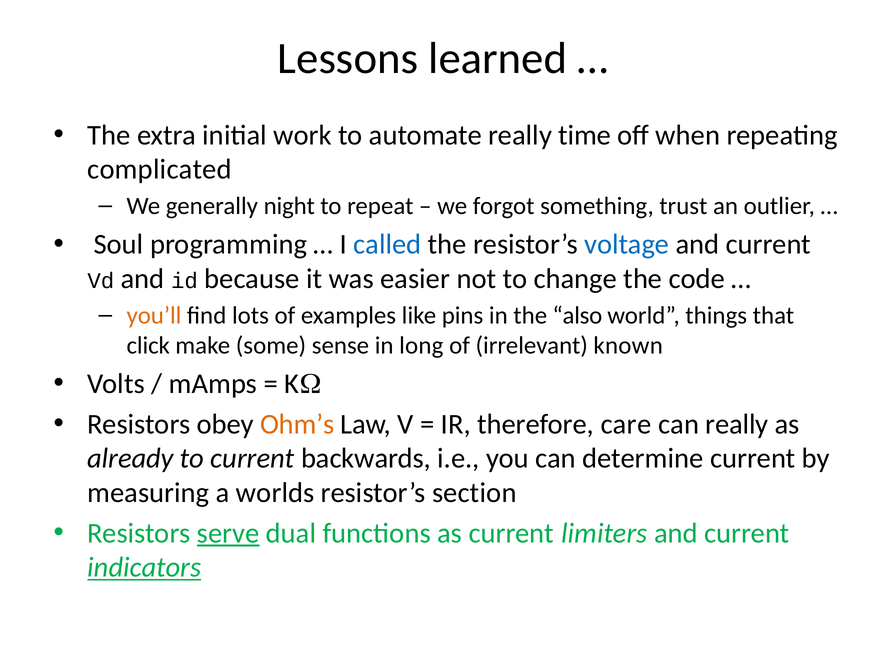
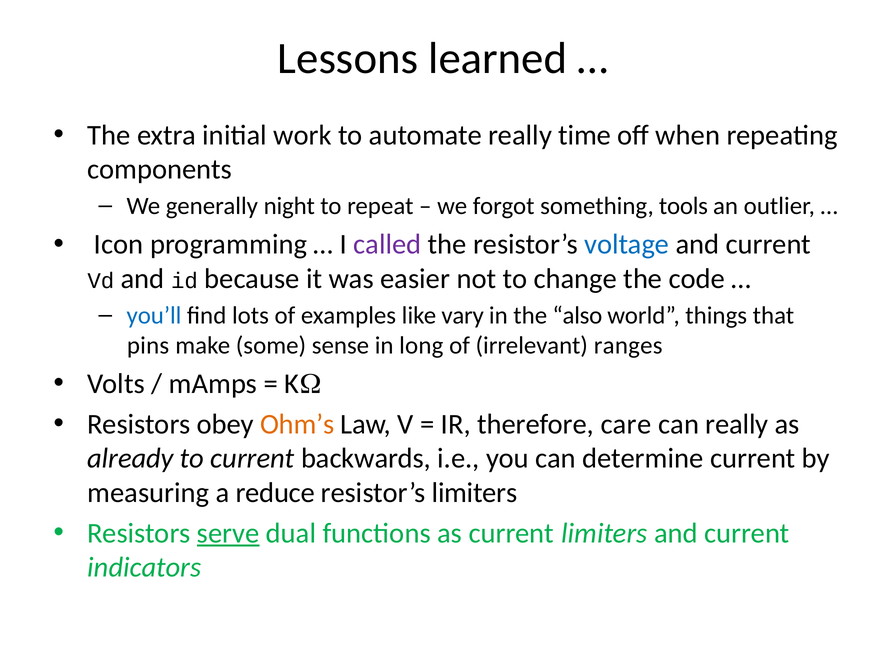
complicated: complicated -> components
trust: trust -> tools
Soul: Soul -> Icon
called colour: blue -> purple
you’ll colour: orange -> blue
pins: pins -> vary
click: click -> pins
known: known -> ranges
worlds: worlds -> reduce
resistor’s section: section -> limiters
indicators underline: present -> none
